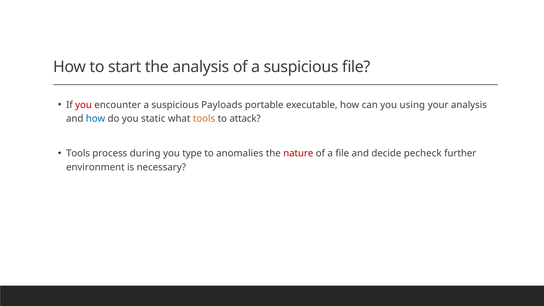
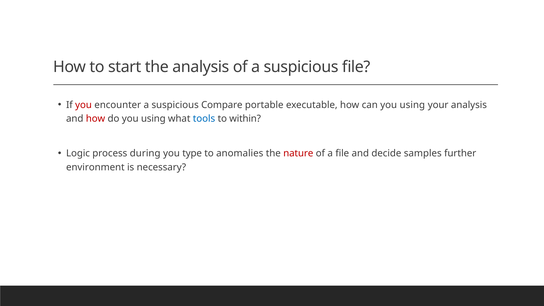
Payloads: Payloads -> Compare
how at (96, 119) colour: blue -> red
do you static: static -> using
tools at (204, 119) colour: orange -> blue
attack: attack -> within
Tools at (78, 153): Tools -> Logic
pecheck: pecheck -> samples
